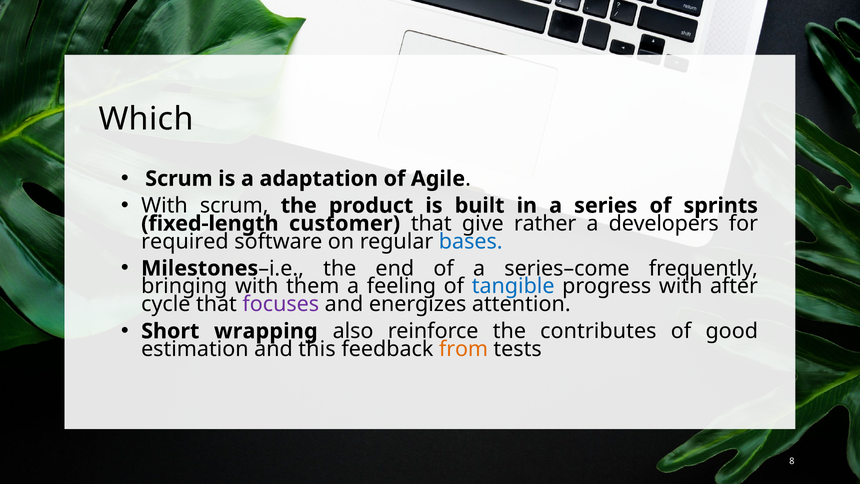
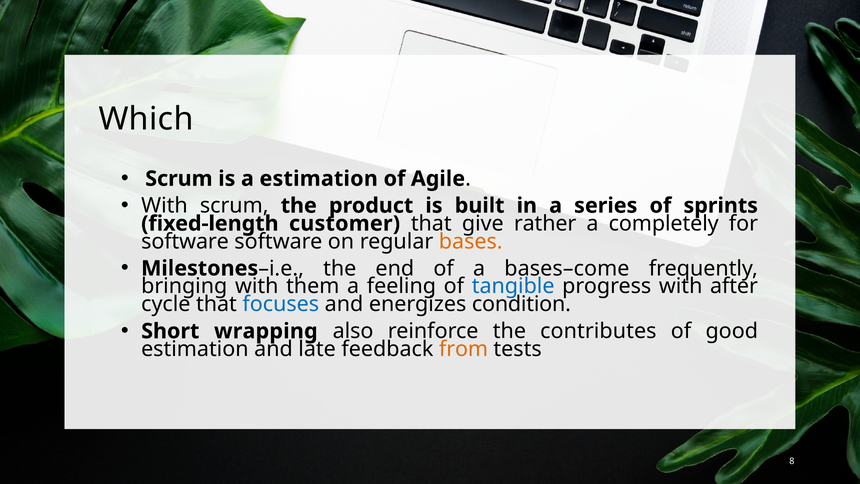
a adaptation: adaptation -> estimation
developers: developers -> completely
required at (185, 241): required -> software
bases colour: blue -> orange
series–come: series–come -> bases–come
focuses colour: purple -> blue
attention: attention -> condition
this: this -> late
